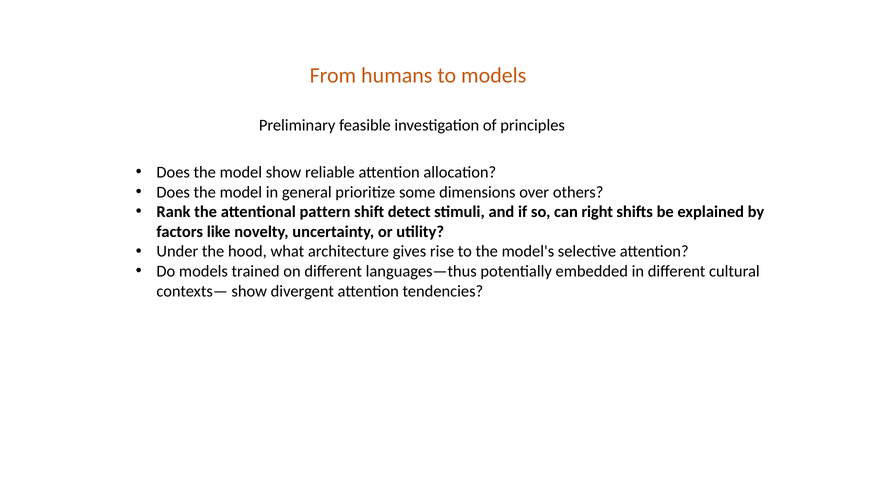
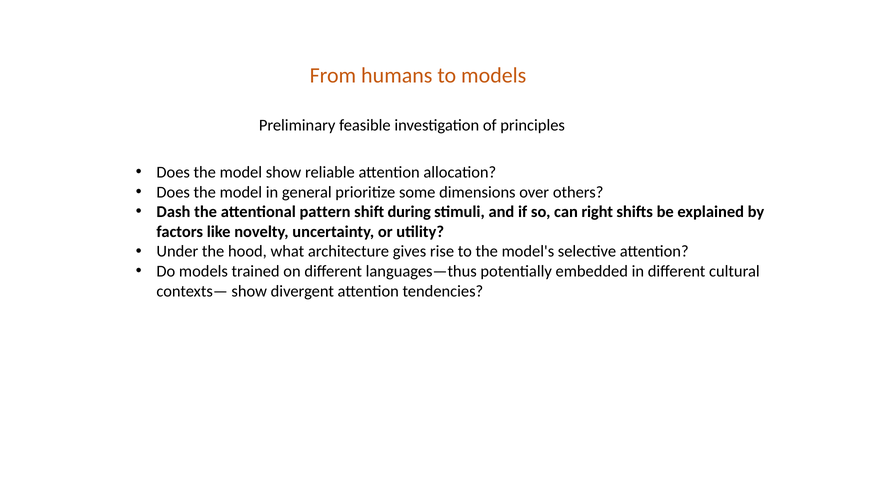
Rank: Rank -> Dash
detect: detect -> during
